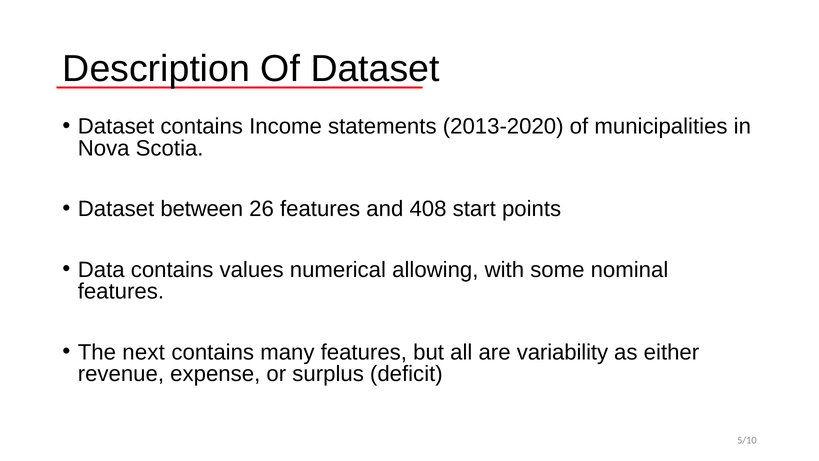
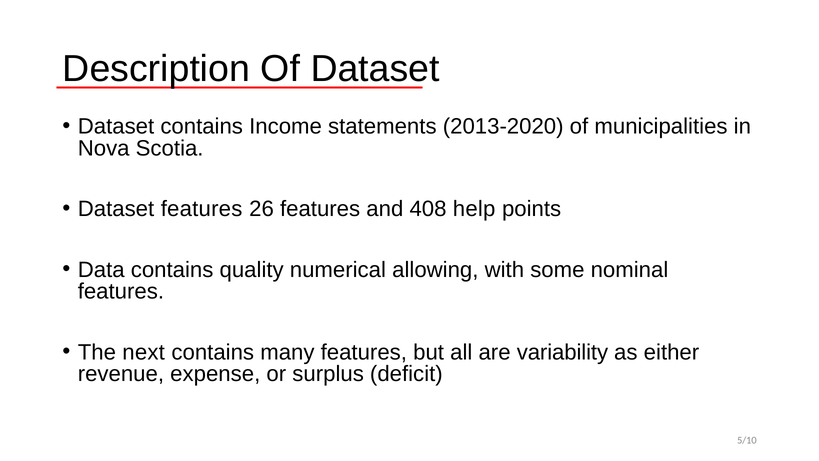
Dataset between: between -> features
start: start -> help
values: values -> quality
